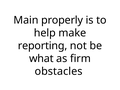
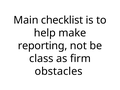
properly: properly -> checklist
what: what -> class
